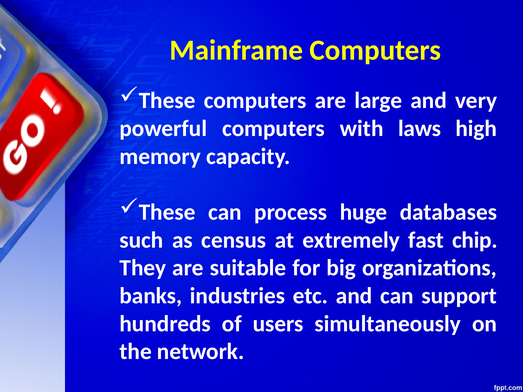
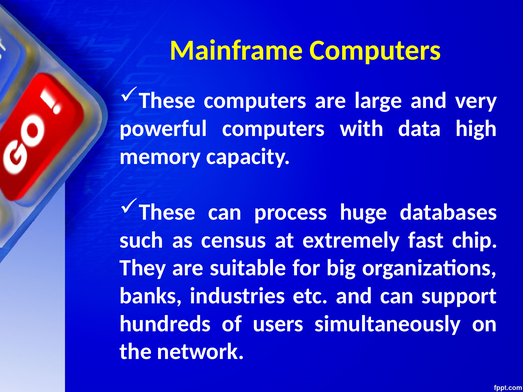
laws: laws -> data
